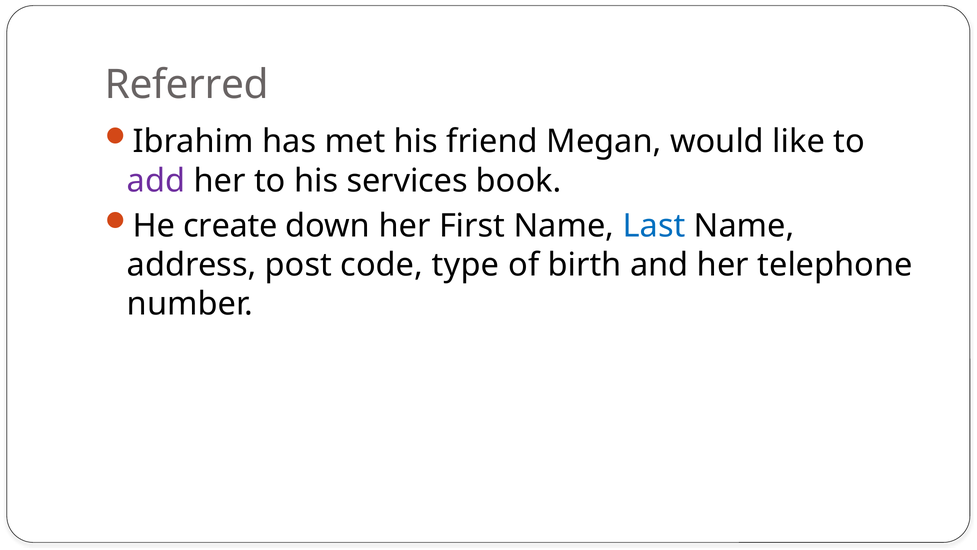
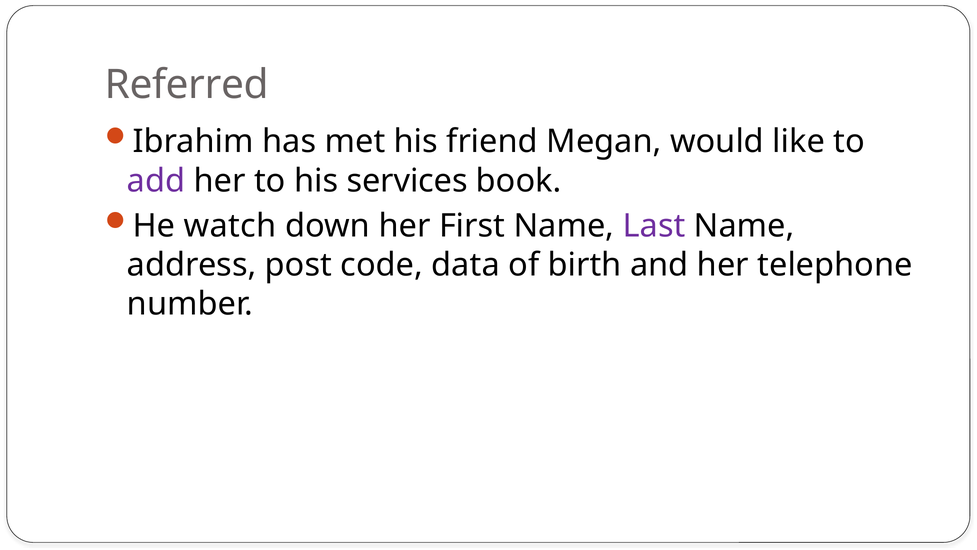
create: create -> watch
Last colour: blue -> purple
type: type -> data
